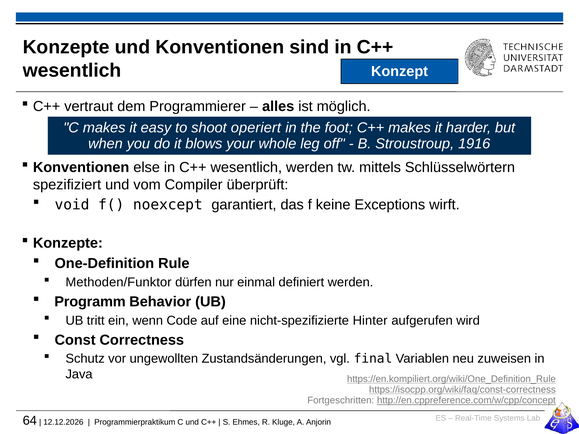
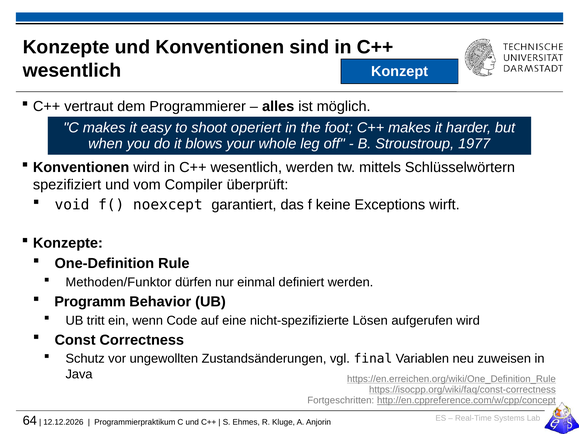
1916: 1916 -> 1977
Konventionen else: else -> wird
Hinter: Hinter -> Lösen
https://en.kompiliert.org/wiki/One_Definition_Rule: https://en.kompiliert.org/wiki/One_Definition_Rule -> https://en.erreichen.org/wiki/One_Definition_Rule
